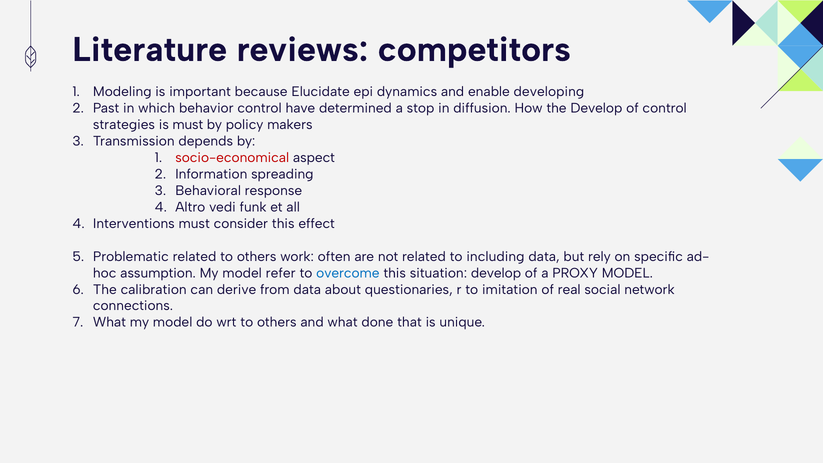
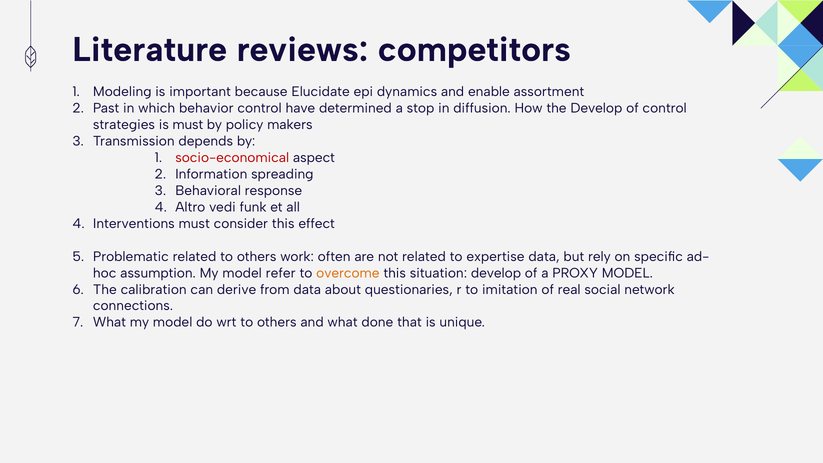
developing: developing -> assortment
including: including -> expertise
overcome colour: blue -> orange
